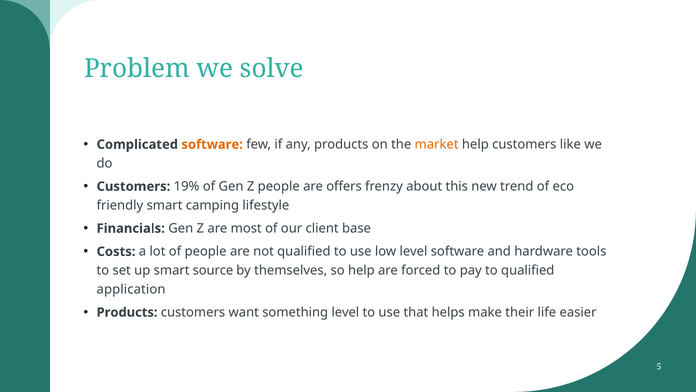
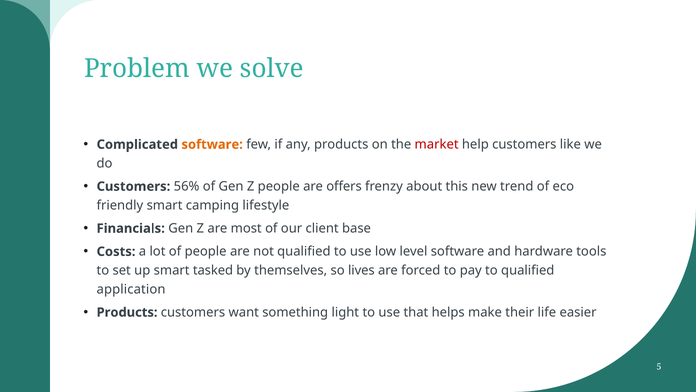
market colour: orange -> red
19%: 19% -> 56%
source: source -> tasked
so help: help -> lives
something level: level -> light
